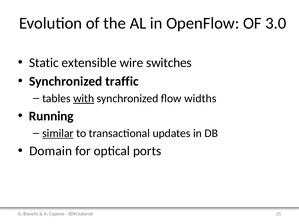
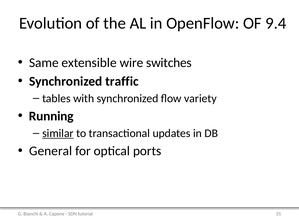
3.0: 3.0 -> 9.4
Static: Static -> Same
with underline: present -> none
widths: widths -> variety
Domain: Domain -> General
